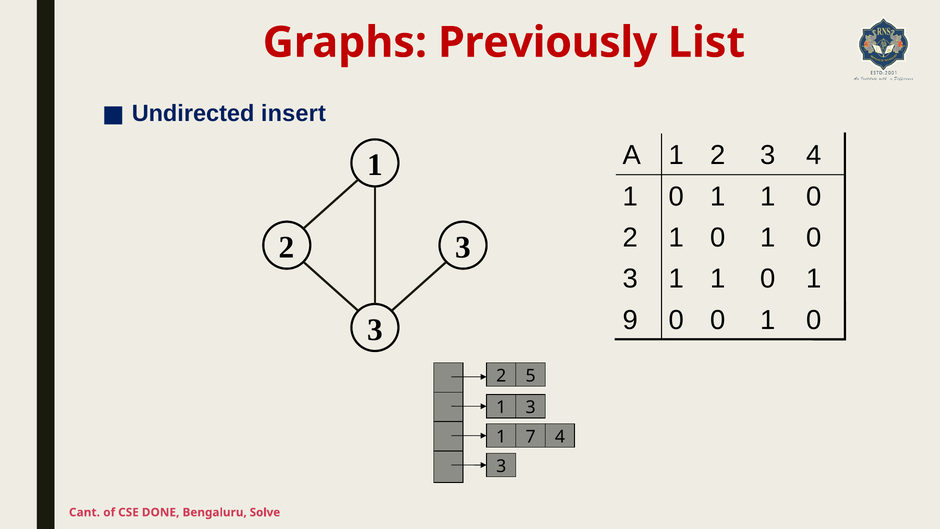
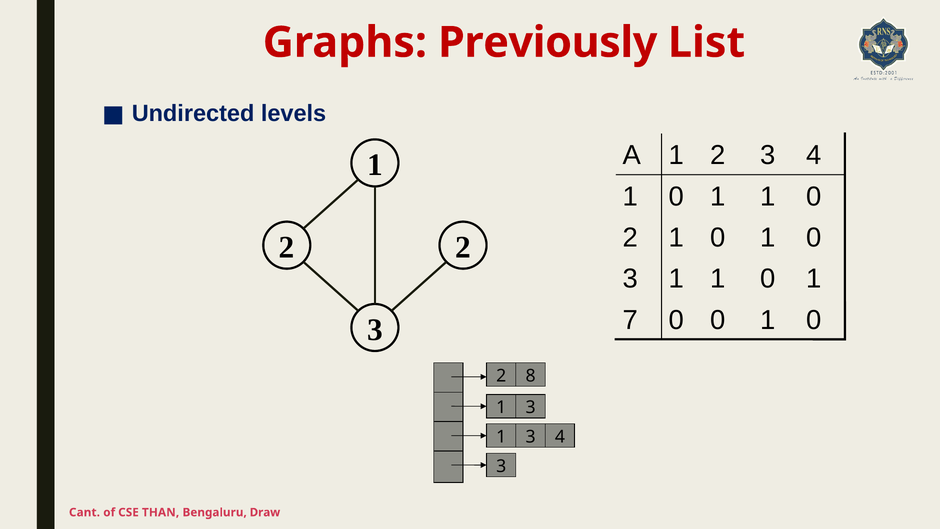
insert: insert -> levels
2 3: 3 -> 2
9: 9 -> 7
5: 5 -> 8
7 at (531, 437): 7 -> 3
DONE: DONE -> THAN
Solve: Solve -> Draw
